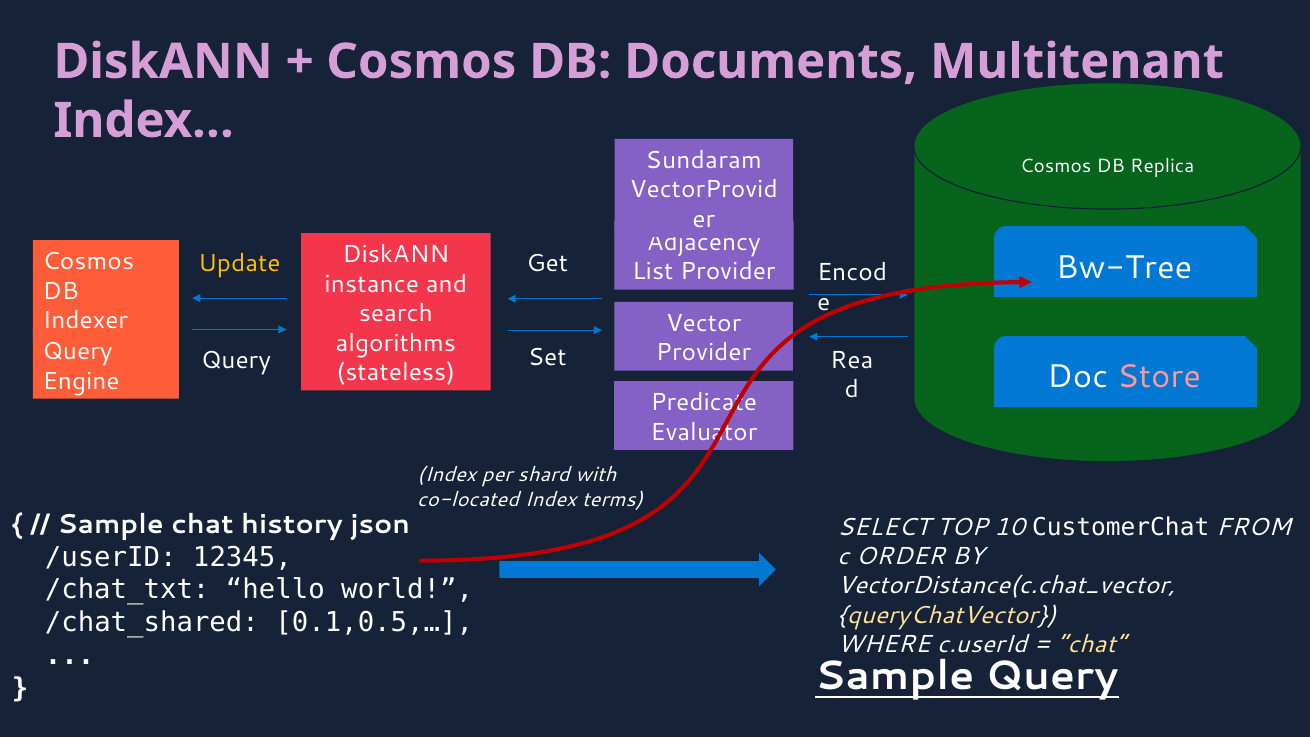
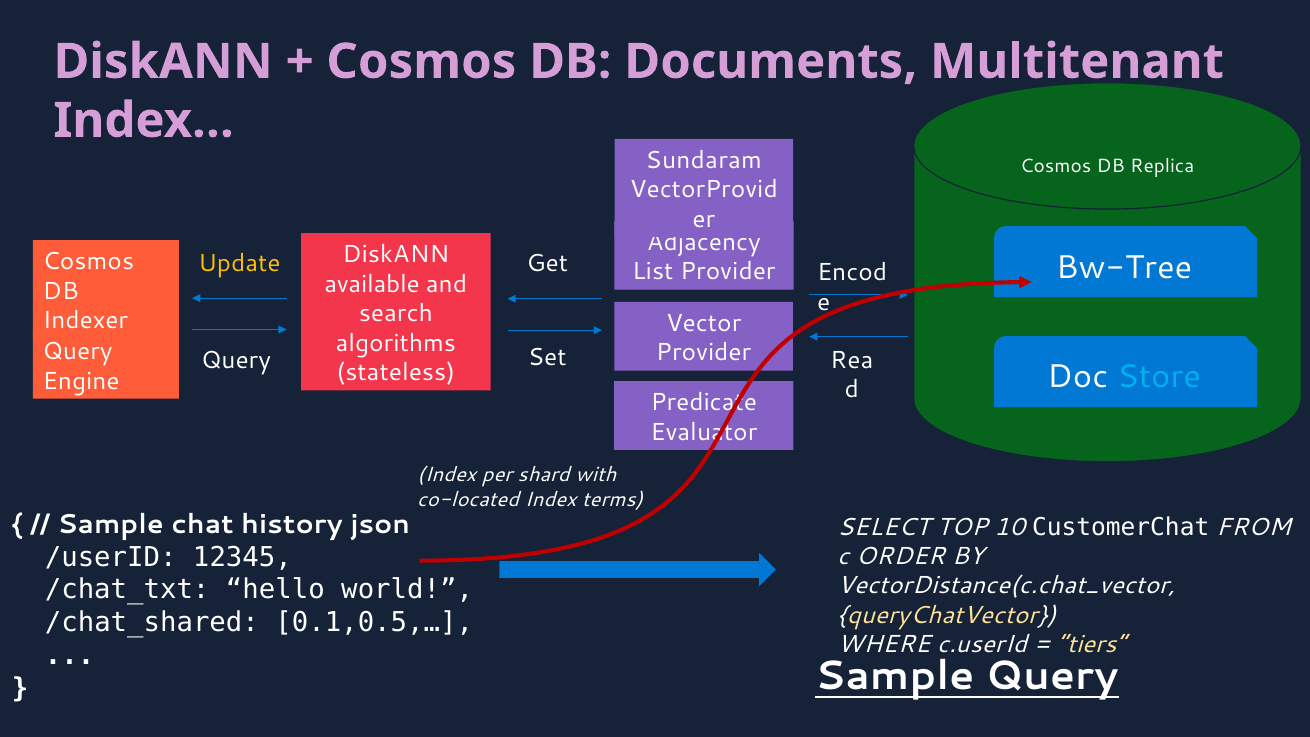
instance: instance -> available
Store colour: pink -> light blue
chat“: chat“ -> tiers“
